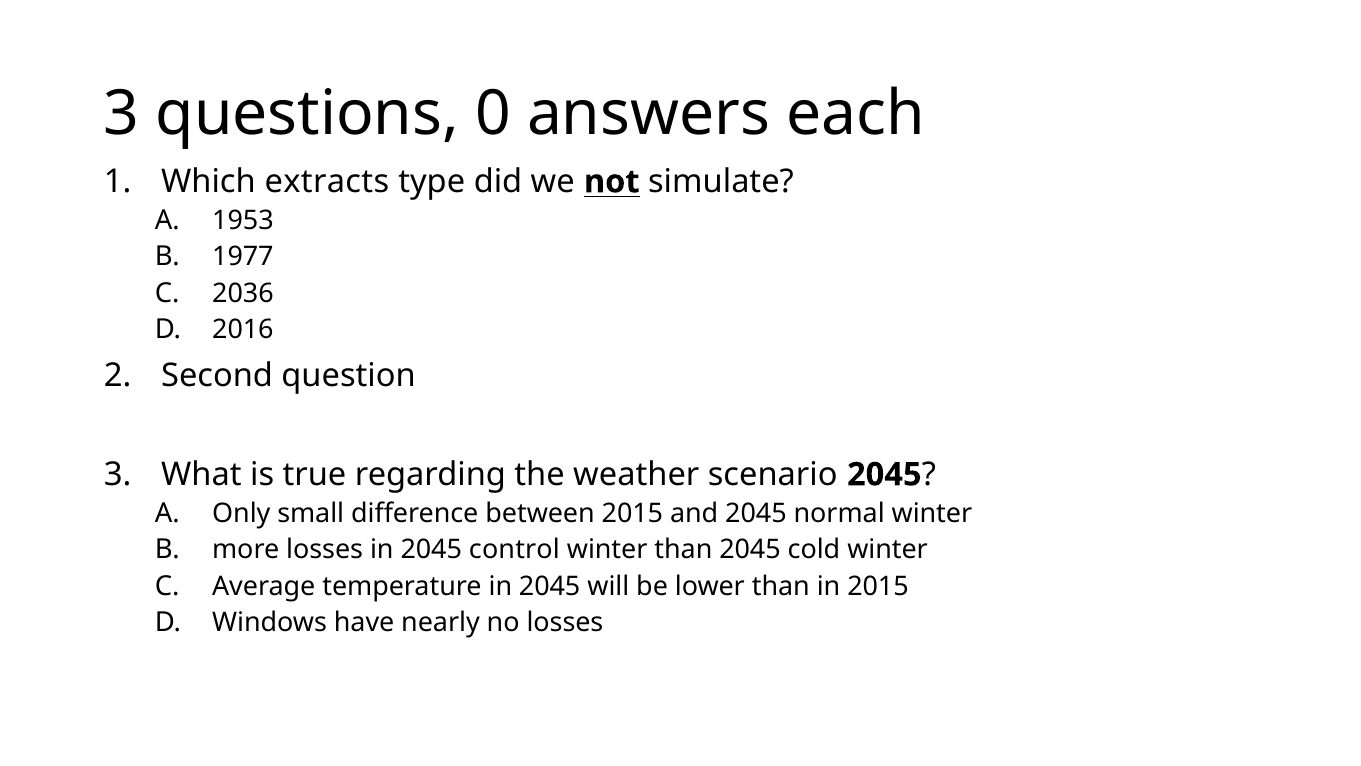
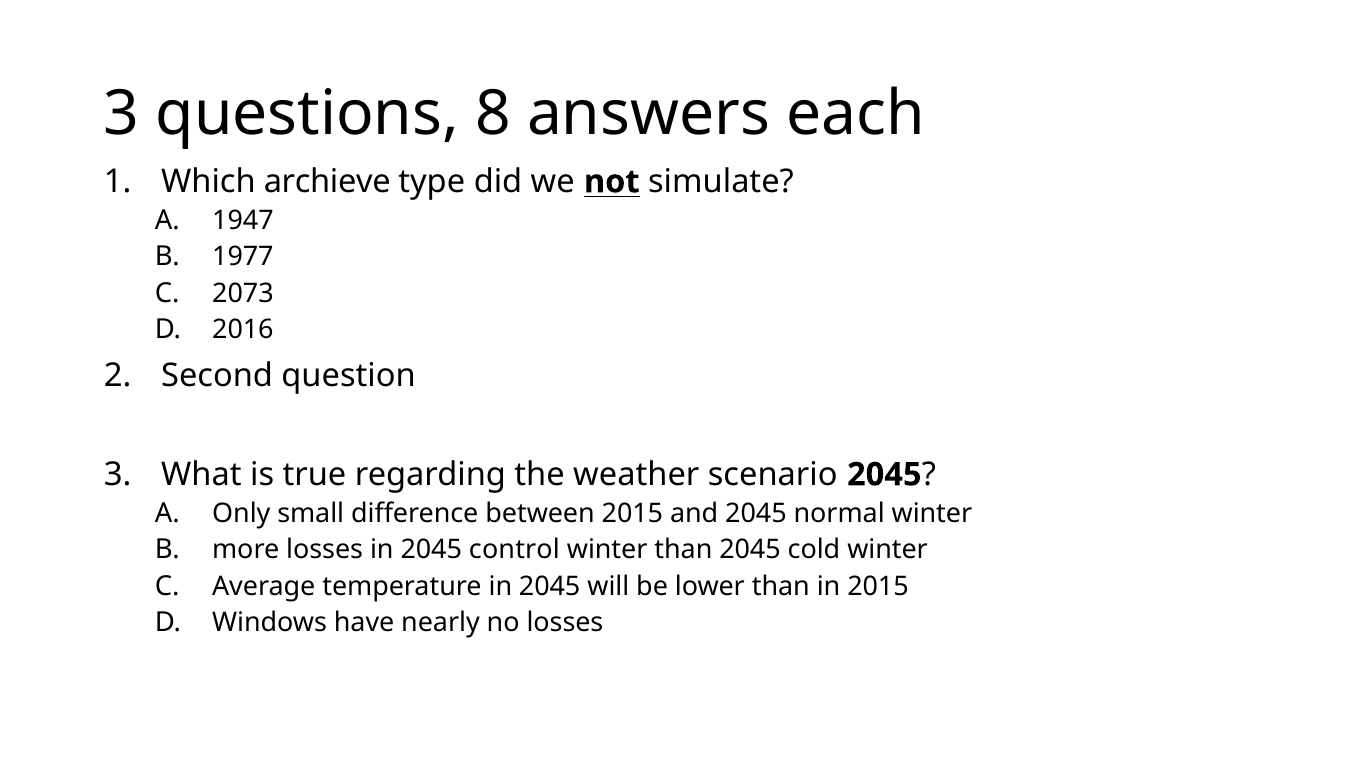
0: 0 -> 8
extracts: extracts -> archieve
1953: 1953 -> 1947
2036: 2036 -> 2073
